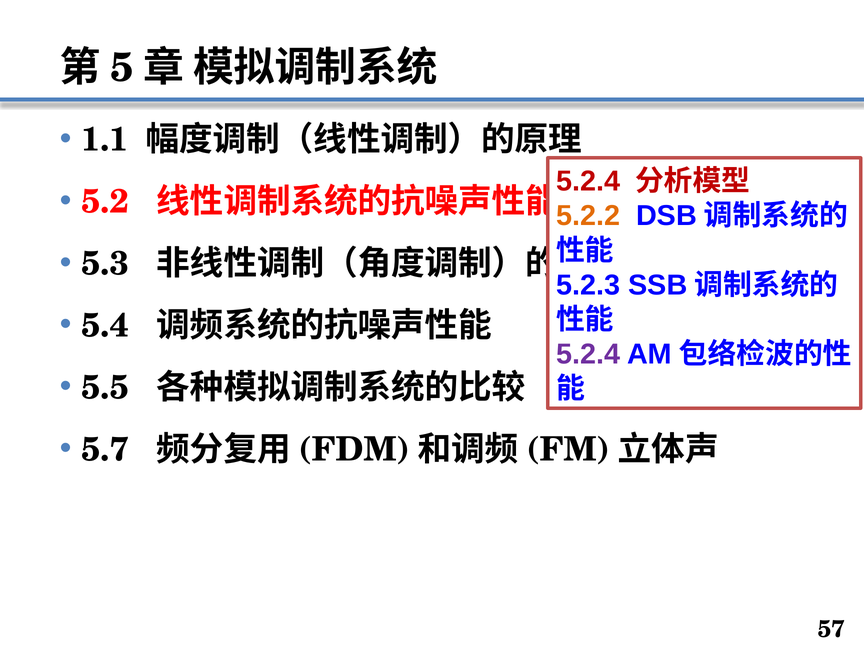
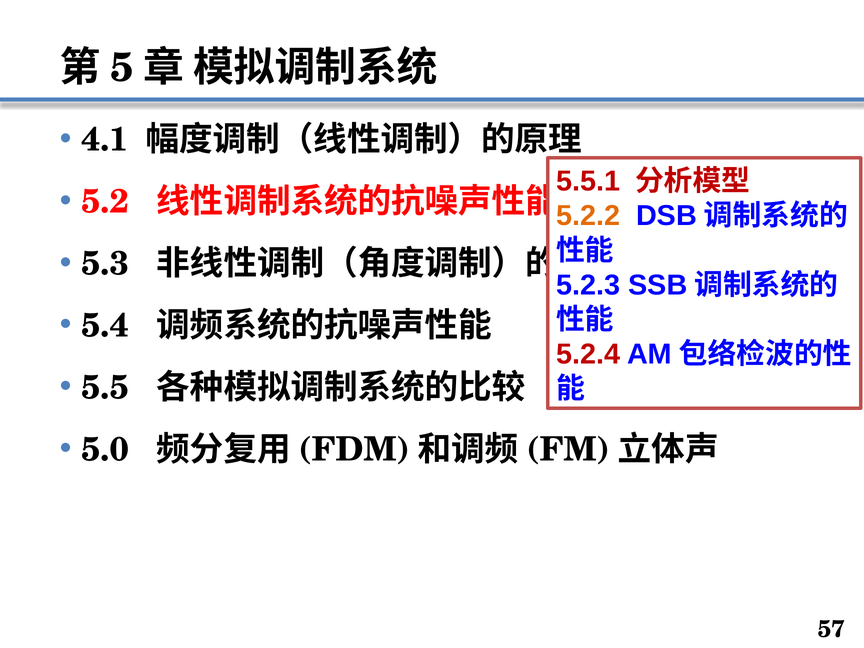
1.1: 1.1 -> 4.1
5.2.4 at (588, 181): 5.2.4 -> 5.5.1
5.2.4 at (588, 354) colour: purple -> red
5.7: 5.7 -> 5.0
